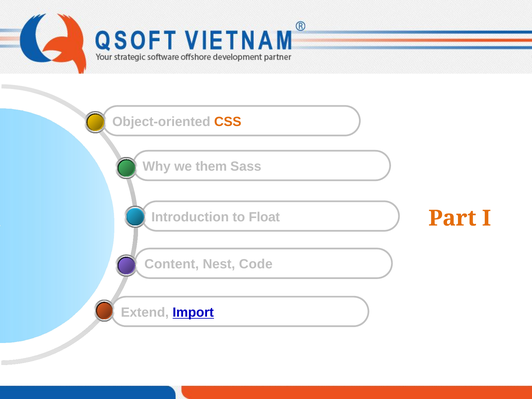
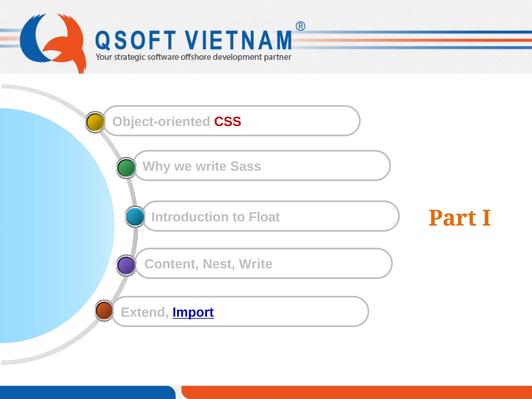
CSS colour: orange -> red
we them: them -> write
Nest Code: Code -> Write
